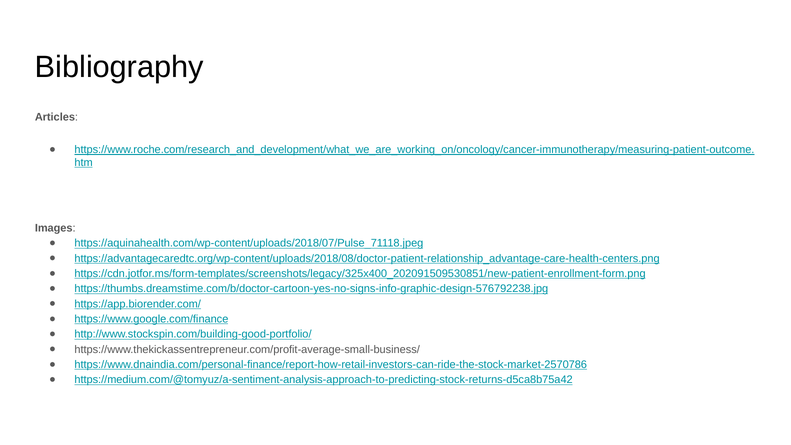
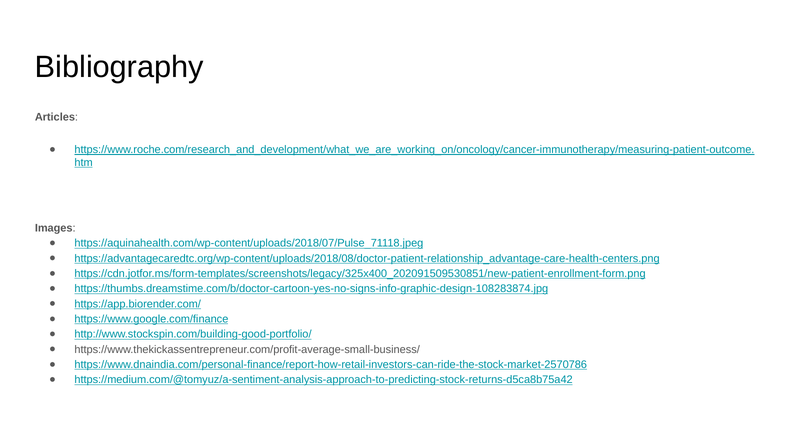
https://thumbs.dreamstime.com/b/doctor-cartoon-yes-no-signs-info-graphic-design-576792238.jpg: https://thumbs.dreamstime.com/b/doctor-cartoon-yes-no-signs-info-graphic-design-576792238.jpg -> https://thumbs.dreamstime.com/b/doctor-cartoon-yes-no-signs-info-graphic-design-108283874.jpg
